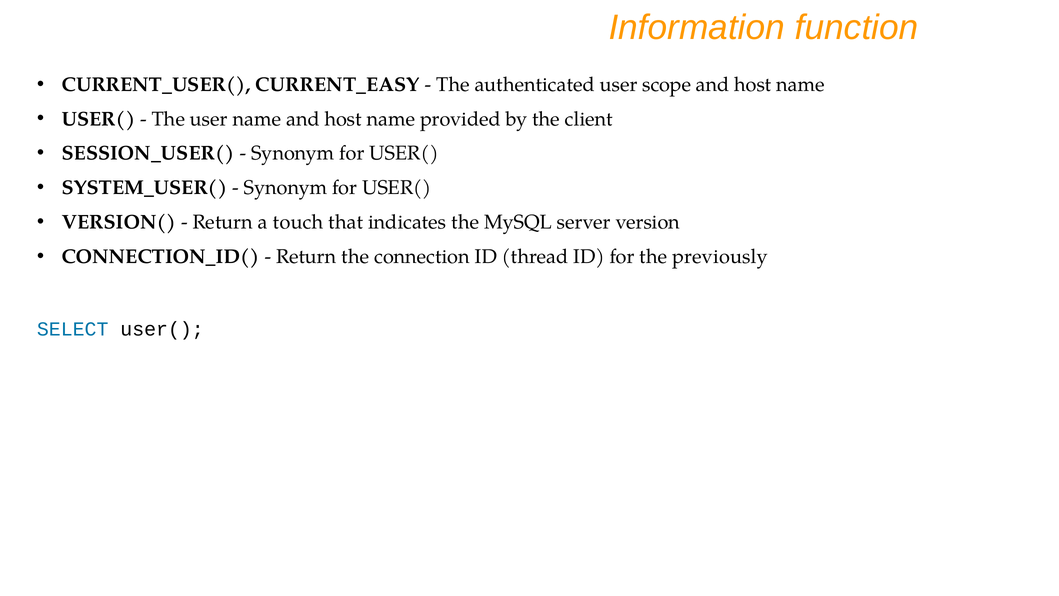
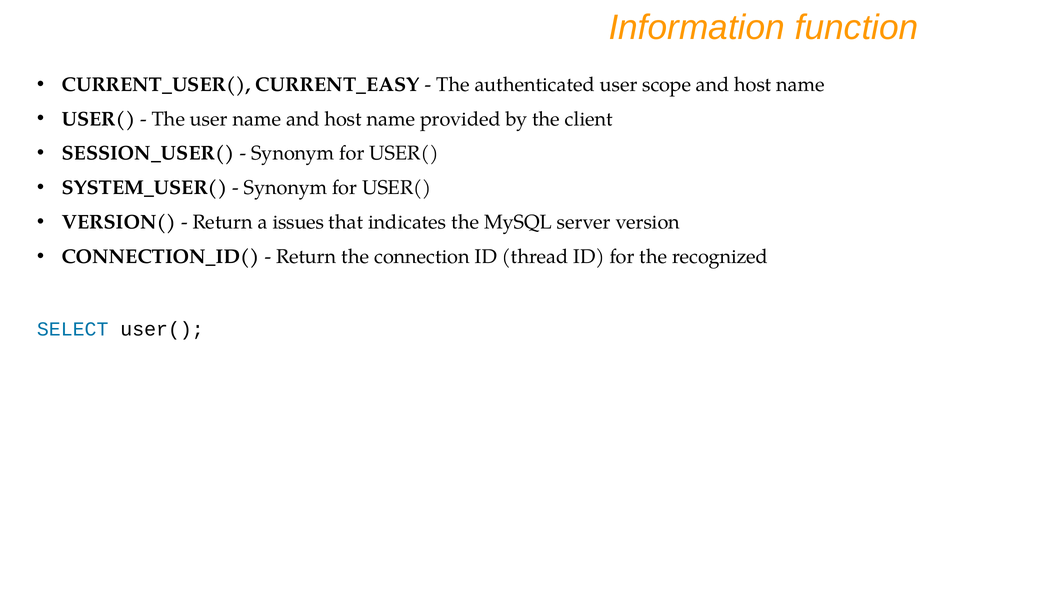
touch: touch -> issues
previously: previously -> recognized
